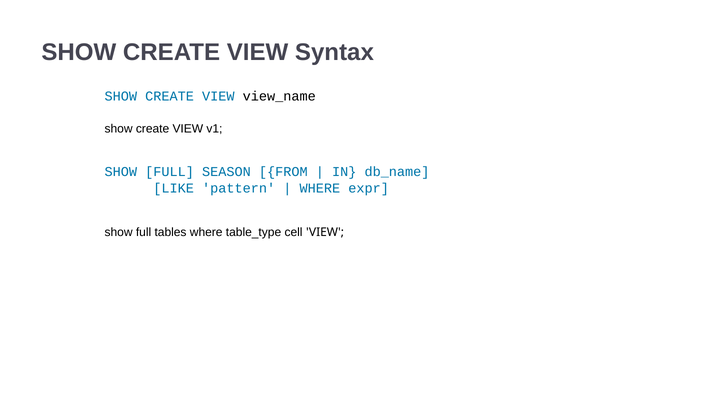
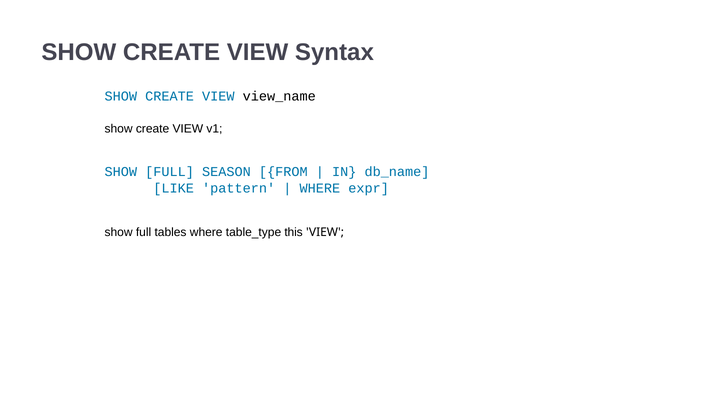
cell: cell -> this
